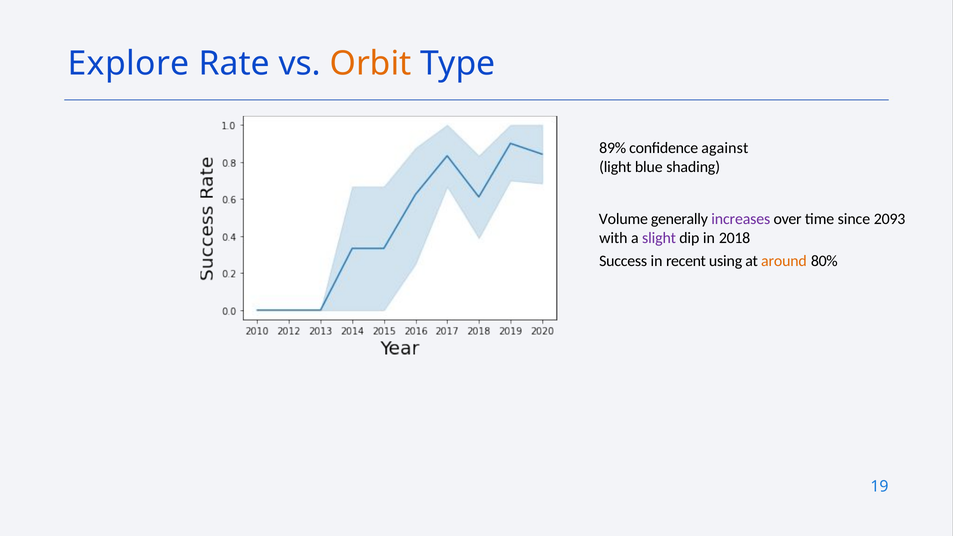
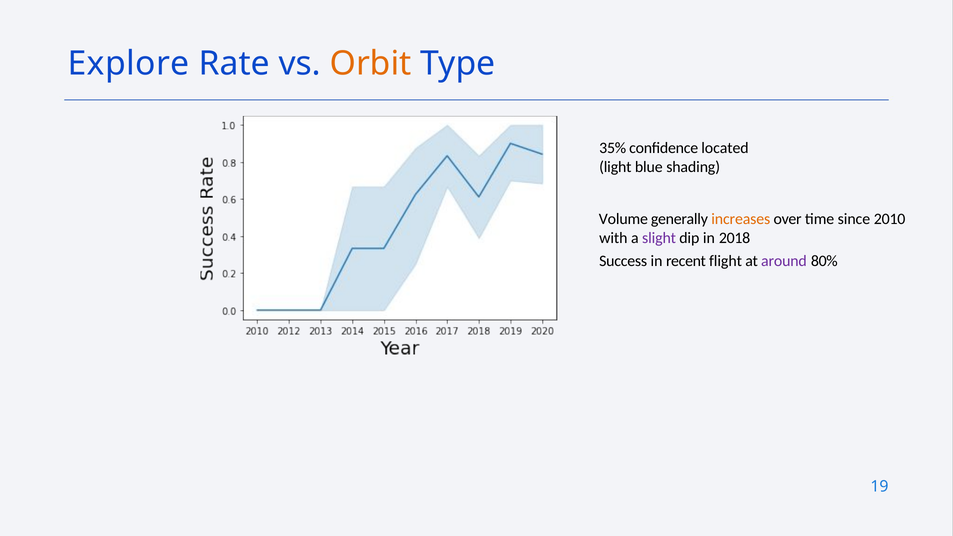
89%: 89% -> 35%
against: against -> located
increases colour: purple -> orange
2093: 2093 -> 2010
using: using -> flight
around colour: orange -> purple
